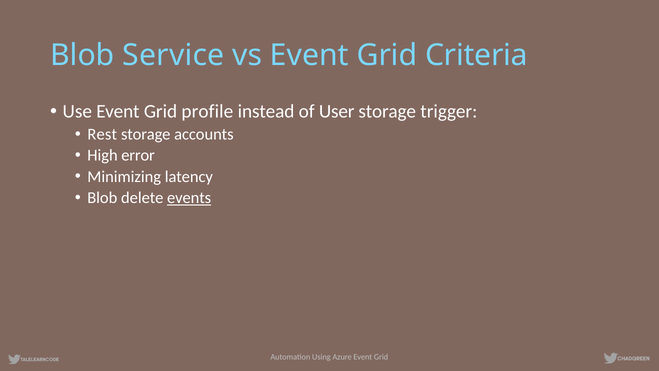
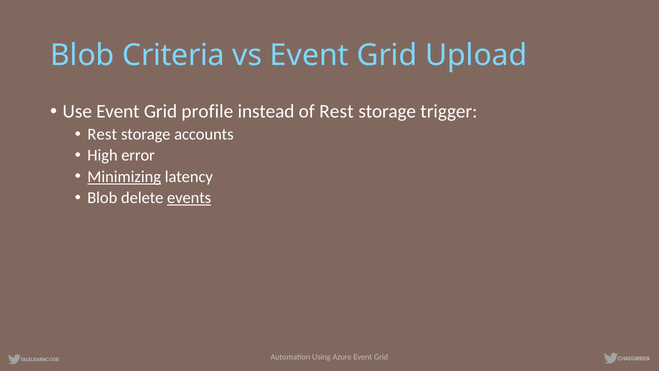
Service: Service -> Criteria
Criteria: Criteria -> Upload
of User: User -> Rest
Minimizing underline: none -> present
